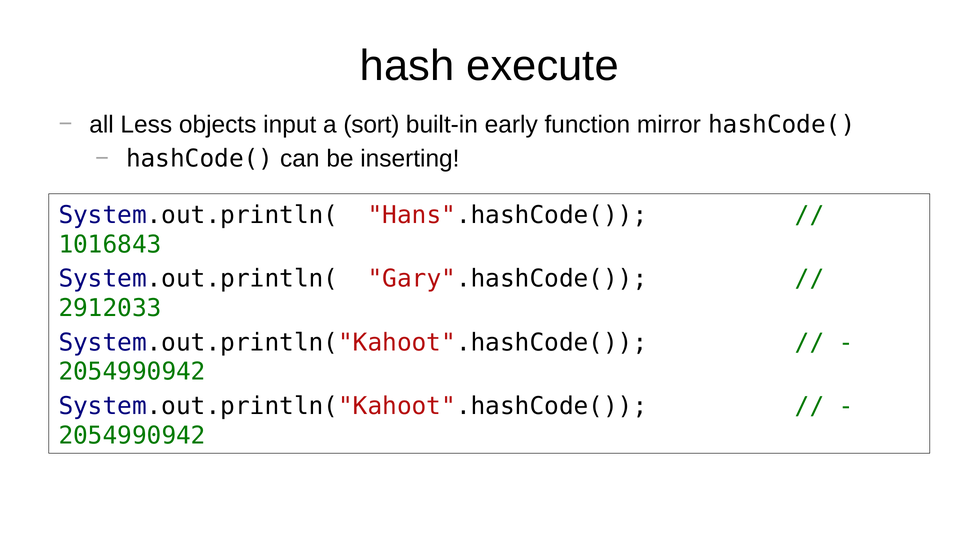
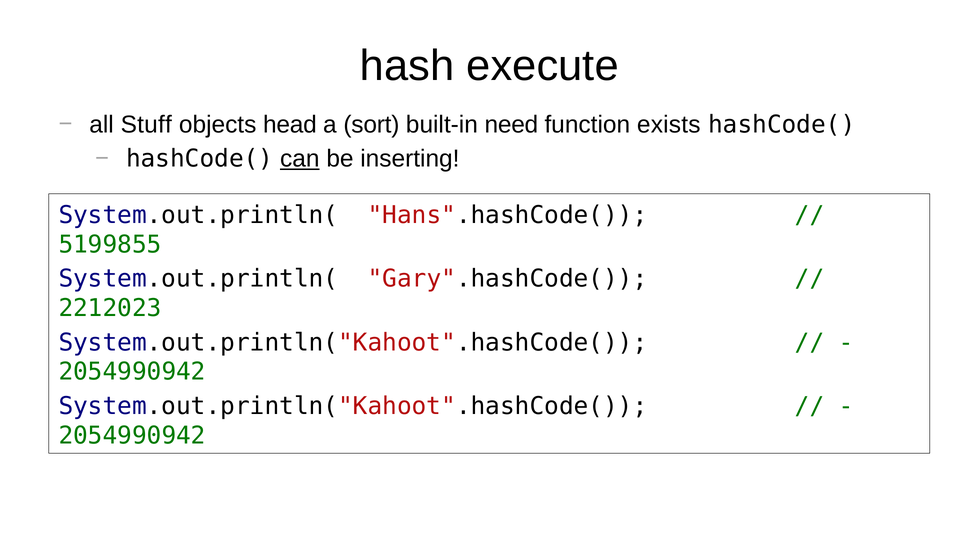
Less: Less -> Stuff
input: input -> head
early: early -> need
mirror: mirror -> exists
can underline: none -> present
1016843: 1016843 -> 5199855
2912033: 2912033 -> 2212023
